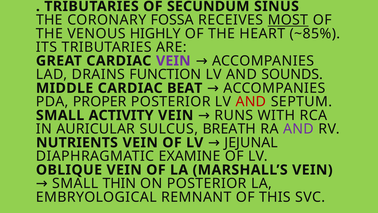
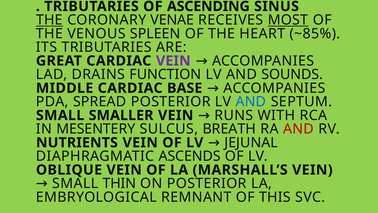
SECUNDUM: SECUNDUM -> ASCENDING
THE at (49, 20) underline: none -> present
FOSSA: FOSSA -> VENAE
HIGHLY: HIGHLY -> SPLEEN
BEAT: BEAT -> BASE
PROPER: PROPER -> SPREAD
AND at (251, 102) colour: red -> blue
ACTIVITY: ACTIVITY -> SMALLER
AURICULAR: AURICULAR -> MESENTERY
AND at (298, 129) colour: purple -> red
EXAMINE: EXAMINE -> ASCENDS
